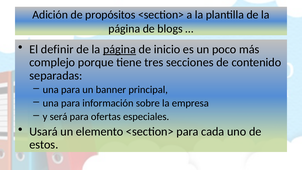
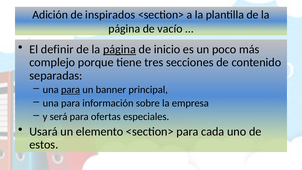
propósitos: propósitos -> inspirados
blogs: blogs -> vacío
para at (71, 90) underline: none -> present
